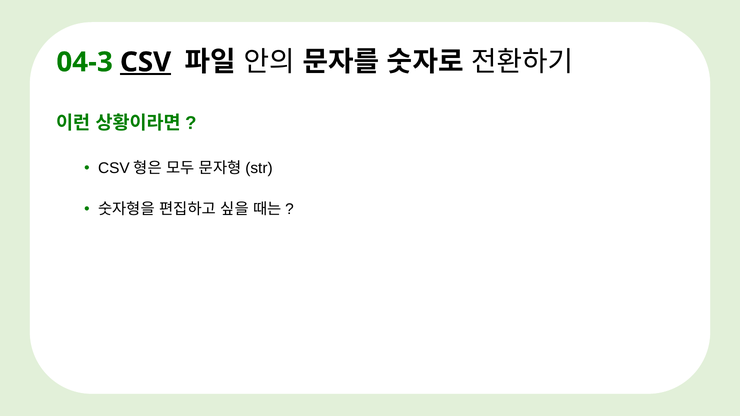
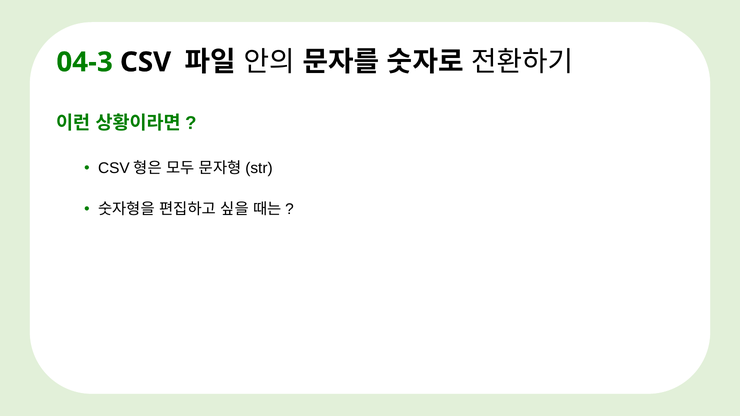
CSV underline: present -> none
